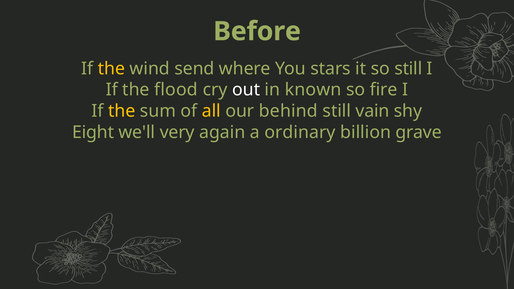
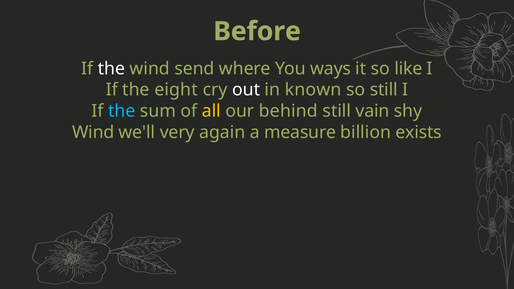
the at (111, 69) colour: yellow -> white
stars: stars -> ways
so still: still -> like
flood: flood -> eight
so fire: fire -> still
the at (122, 111) colour: yellow -> light blue
Eight at (93, 132): Eight -> Wind
ordinary: ordinary -> measure
grave: grave -> exists
